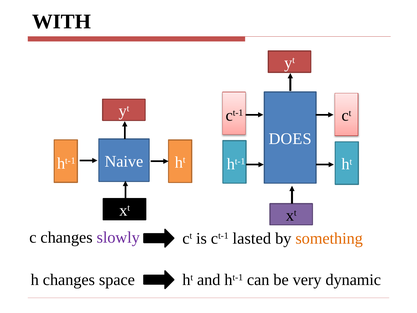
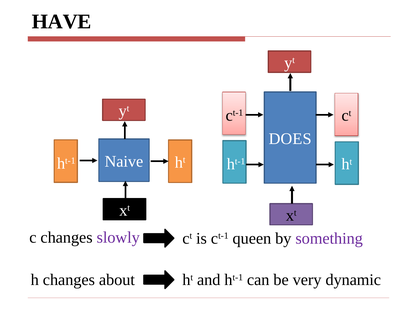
WITH: WITH -> HAVE
lasted: lasted -> queen
something colour: orange -> purple
space: space -> about
